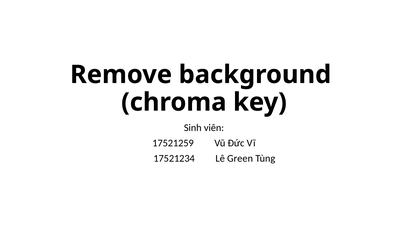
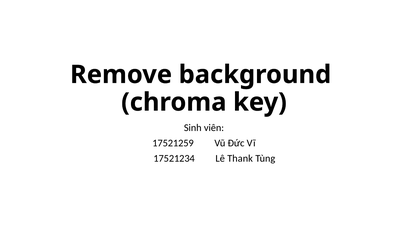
Green: Green -> Thank
